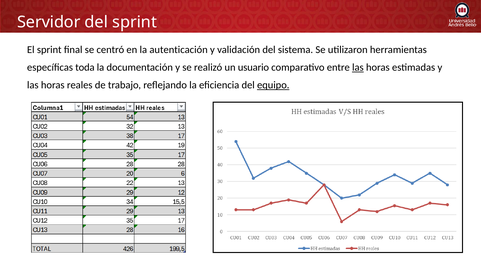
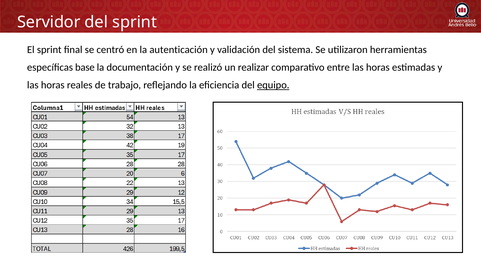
toda: toda -> base
usuario: usuario -> realizar
las at (358, 68) underline: present -> none
